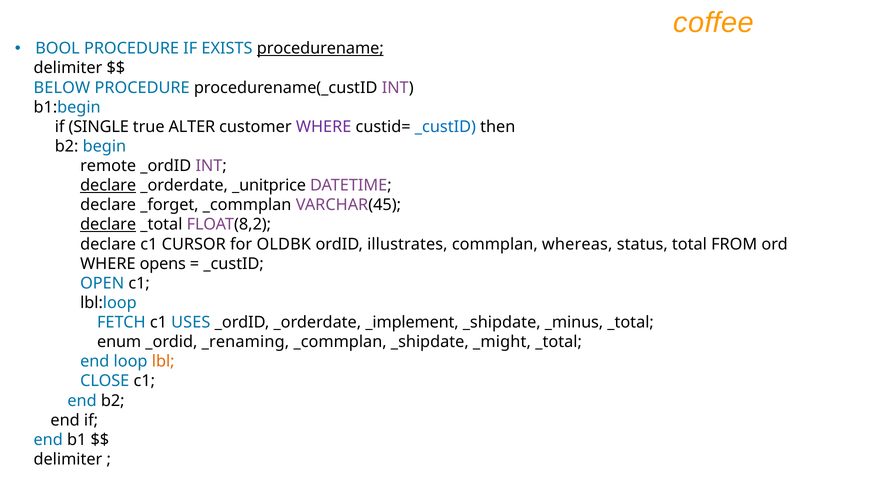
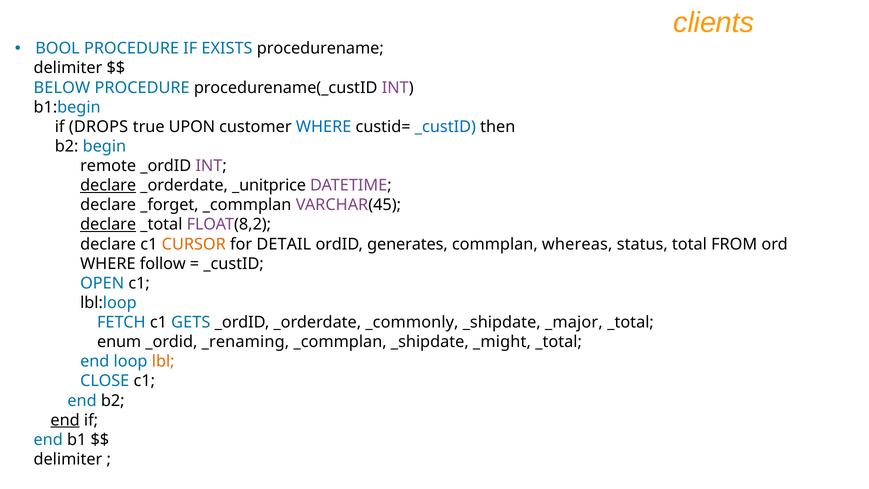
coffee: coffee -> clients
procedurename underline: present -> none
SINGLE: SINGLE -> DROPS
ALTER: ALTER -> UPON
WHERE at (324, 127) colour: purple -> blue
CURSOR colour: black -> orange
OLDBK: OLDBK -> DETAIL
illustrates: illustrates -> generates
opens: opens -> follow
USES: USES -> GETS
_implement: _implement -> _commonly
_minus: _minus -> _major
end at (65, 420) underline: none -> present
